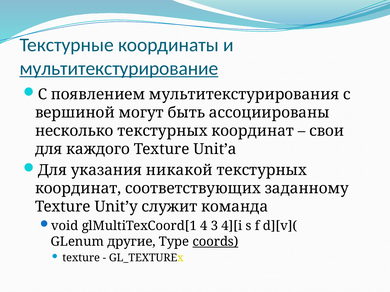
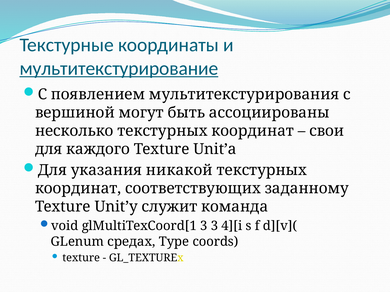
glMultiTexCoord[1 4: 4 -> 3
другие: другие -> средах
coords underline: present -> none
